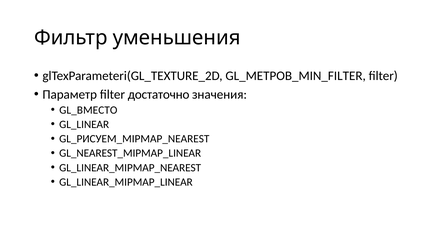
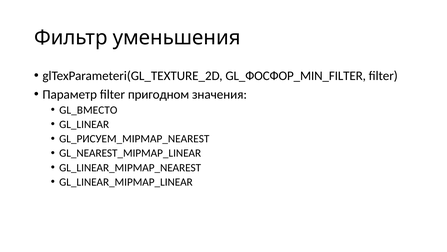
GL_МЕТРОВ_MIN_FILTER: GL_МЕТРОВ_MIN_FILTER -> GL_ФОСФОР_MIN_FILTER
достаточно: достаточно -> пригодном
